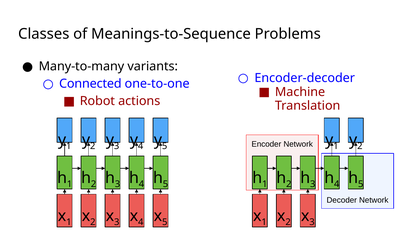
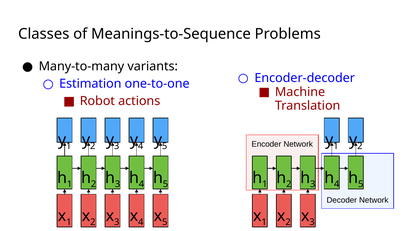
Connected: Connected -> Estimation
